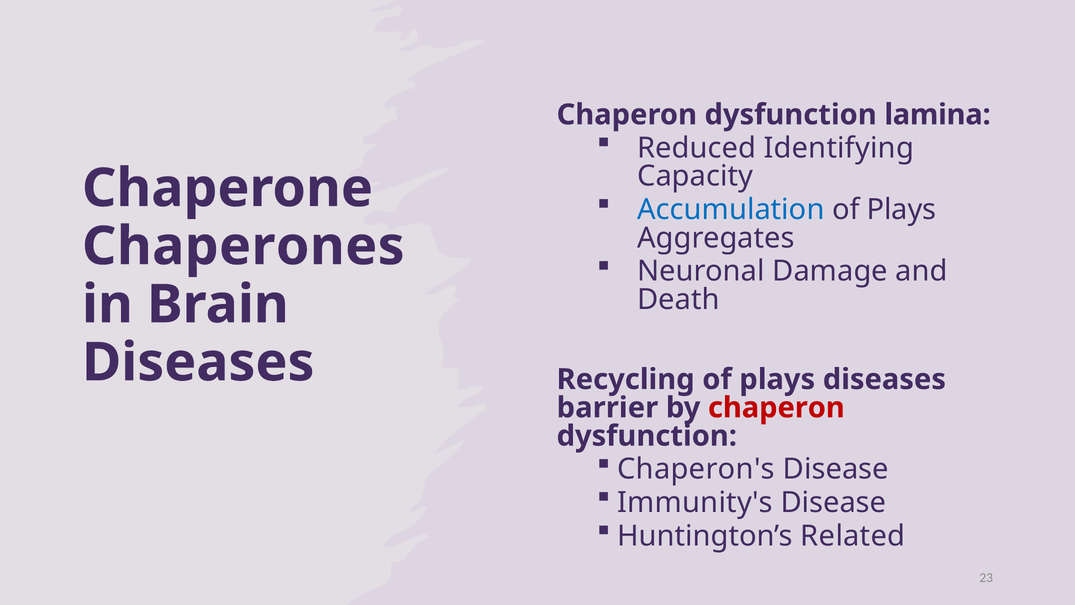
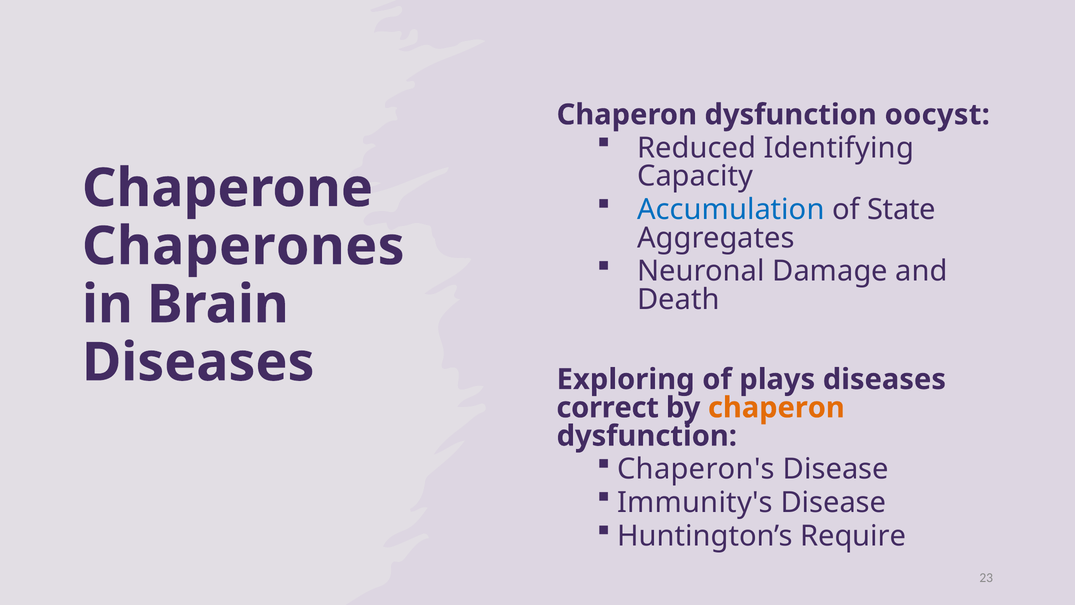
lamina: lamina -> oocyst
Plays at (901, 210): Plays -> State
Recycling: Recycling -> Exploring
barrier: barrier -> correct
chaperon at (776, 408) colour: red -> orange
Related: Related -> Require
